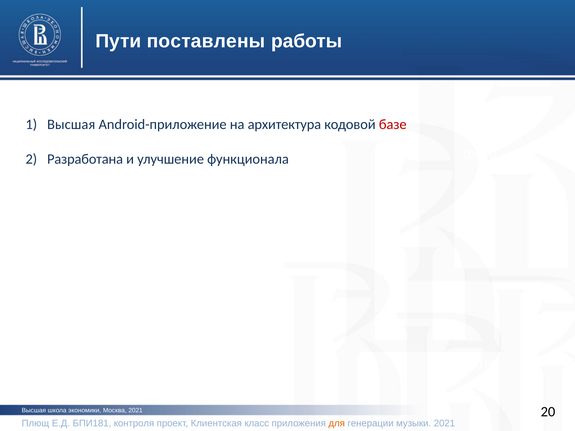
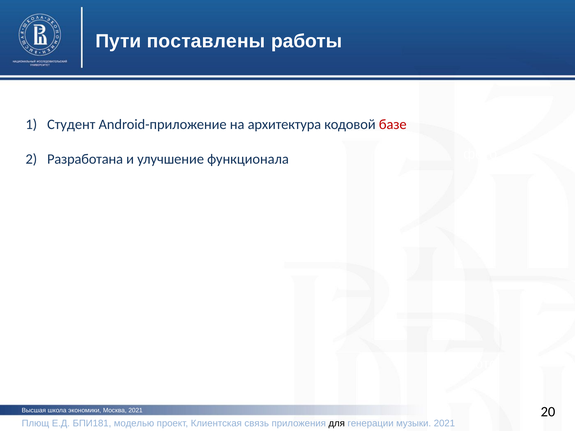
Высшая at (71, 125): Высшая -> Студент
контроля: контроля -> моделью
класс: класс -> связь
для colour: orange -> black
